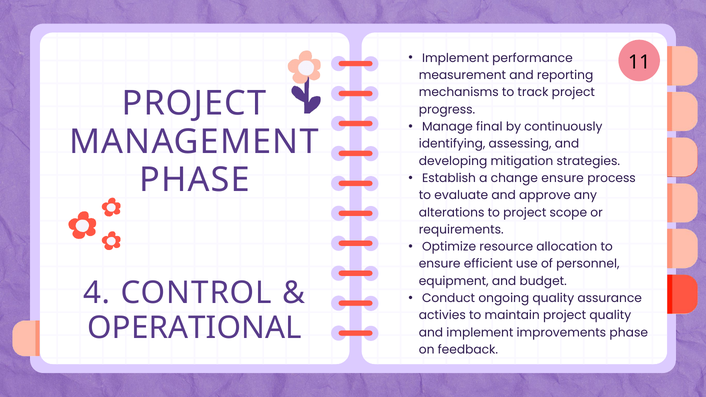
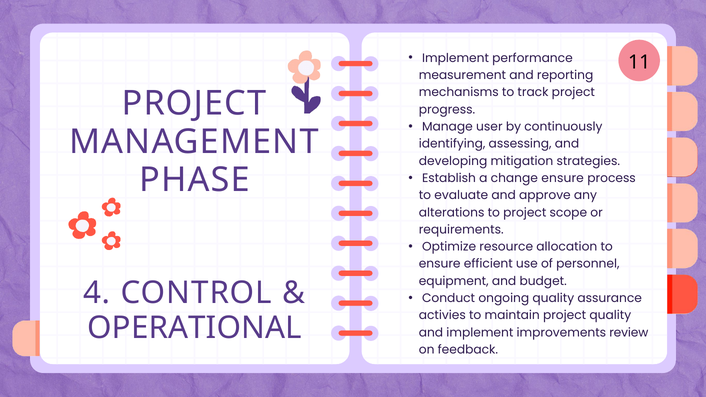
final: final -> user
improvements phase: phase -> review
